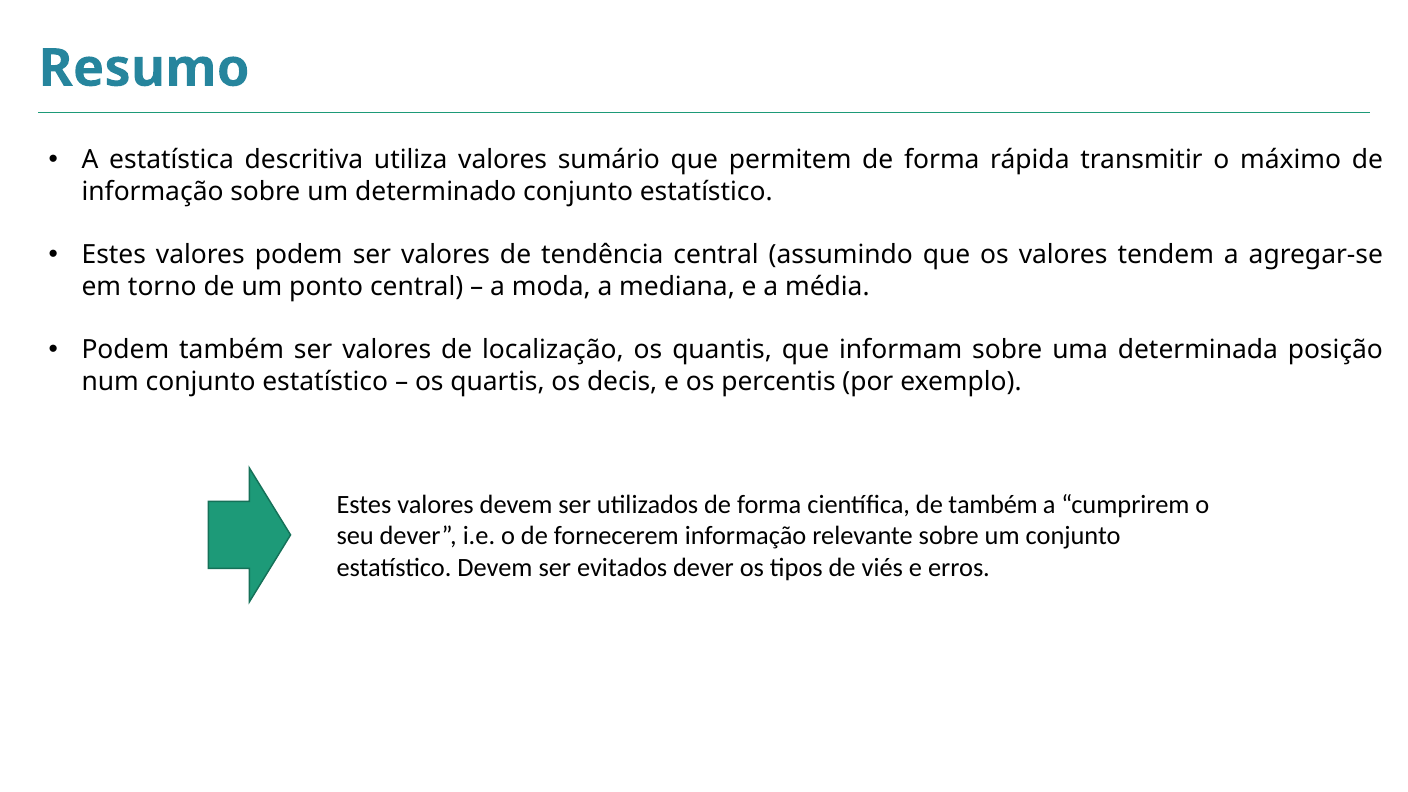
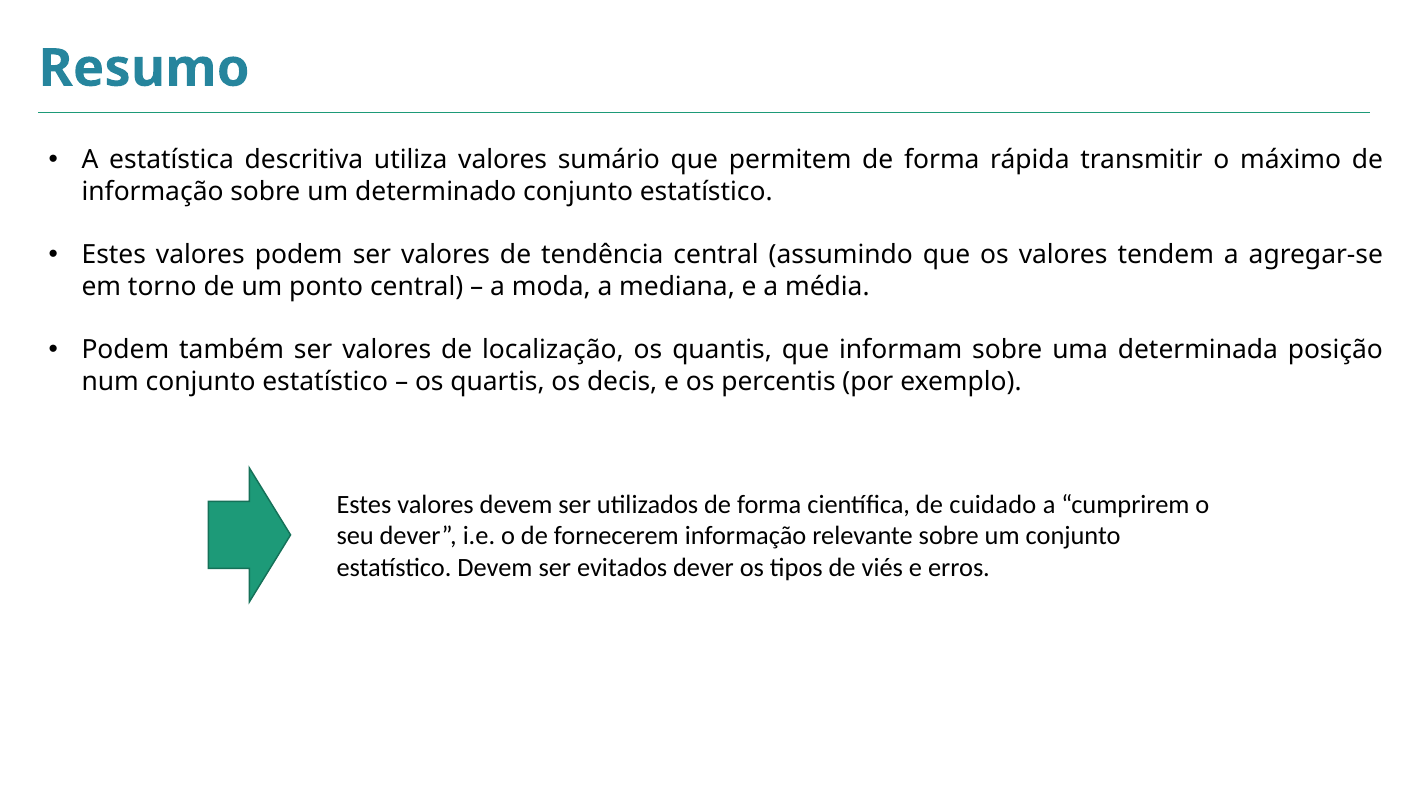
de também: também -> cuidado
